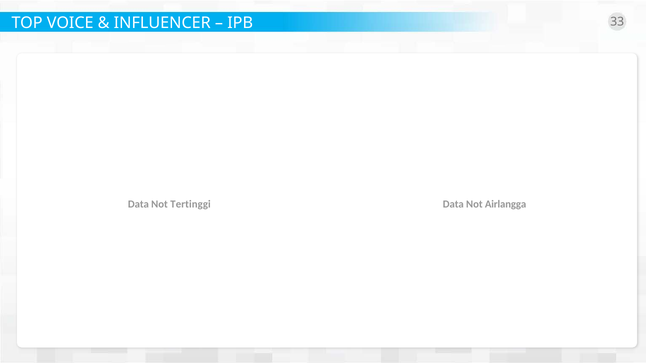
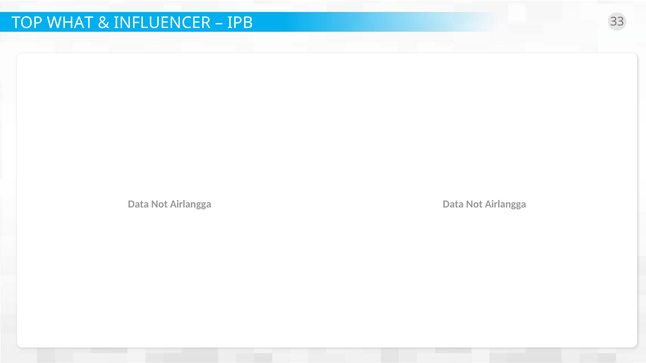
VOICE: VOICE -> WHAT
Tertinggi at (191, 204): Tertinggi -> Airlangga
